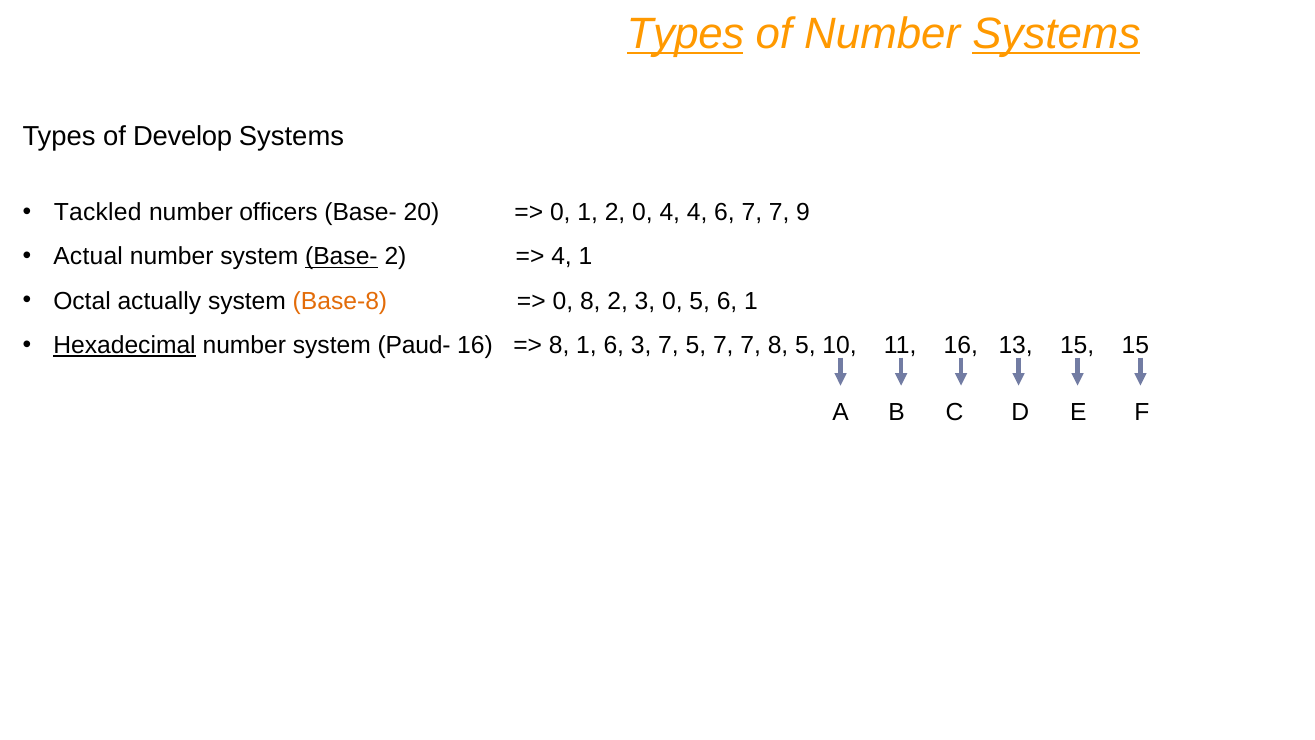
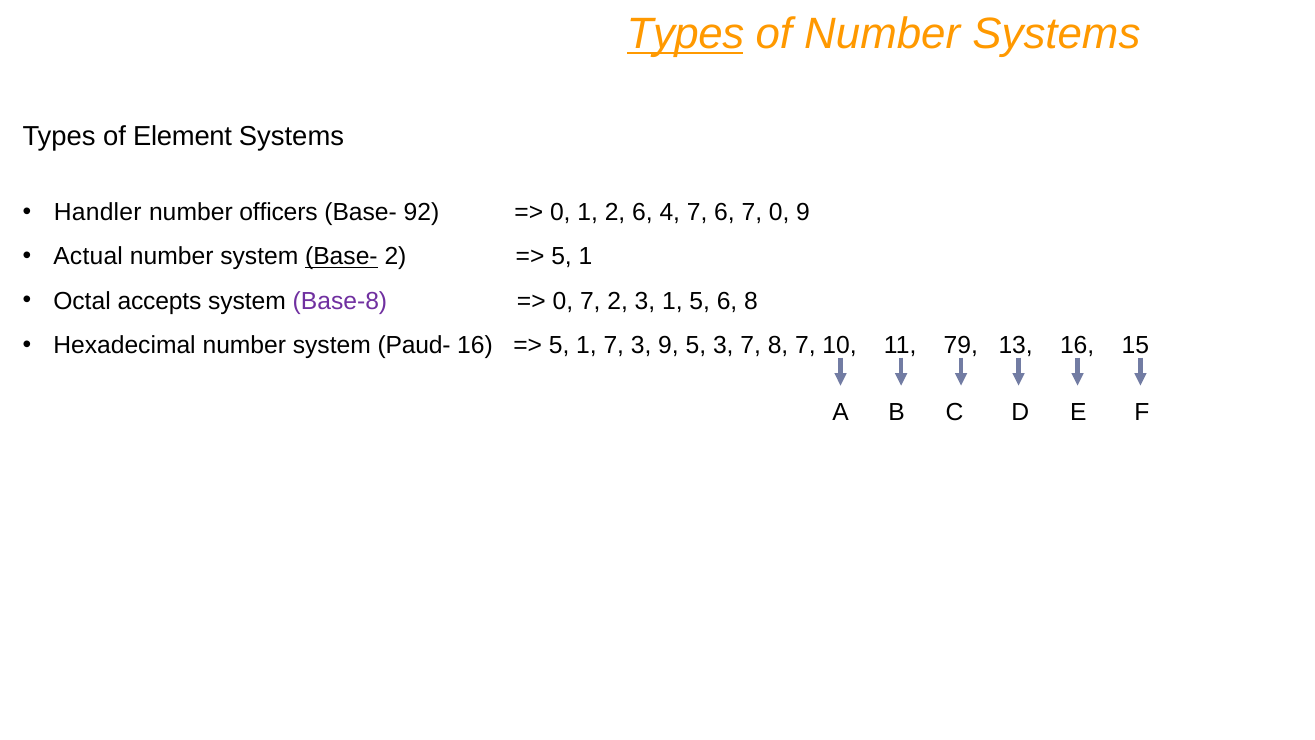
Systems at (1056, 34) underline: present -> none
Develop: Develop -> Element
Tackled: Tackled -> Handler
20: 20 -> 92
2 0: 0 -> 6
4 4: 4 -> 7
6 7 7: 7 -> 0
4 at (562, 257): 4 -> 5
actually: actually -> accepts
Base-8 colour: orange -> purple
0 8: 8 -> 7
3 0: 0 -> 1
6 1: 1 -> 8
Hexadecimal underline: present -> none
8 at (559, 345): 8 -> 5
1 6: 6 -> 7
3 7: 7 -> 9
5 7: 7 -> 3
8 5: 5 -> 7
11 16: 16 -> 79
13 15: 15 -> 16
